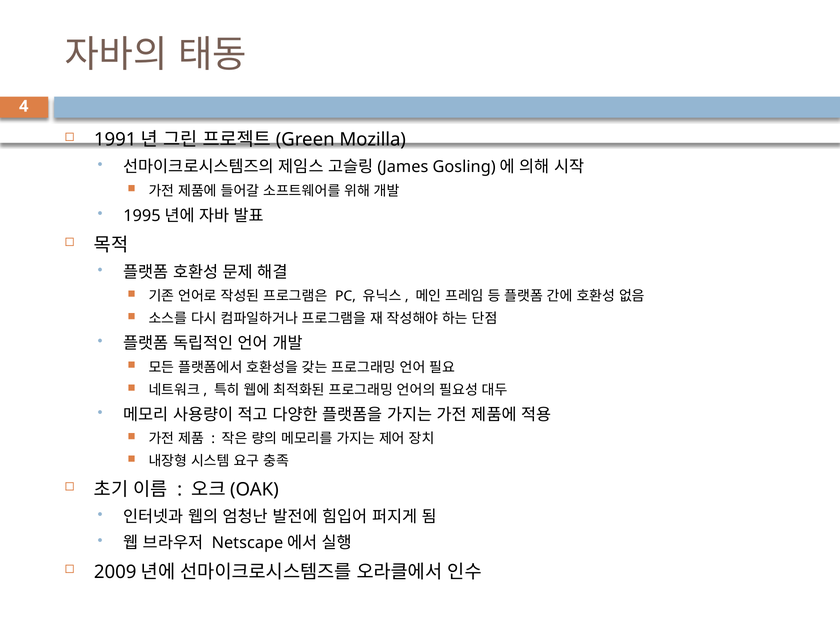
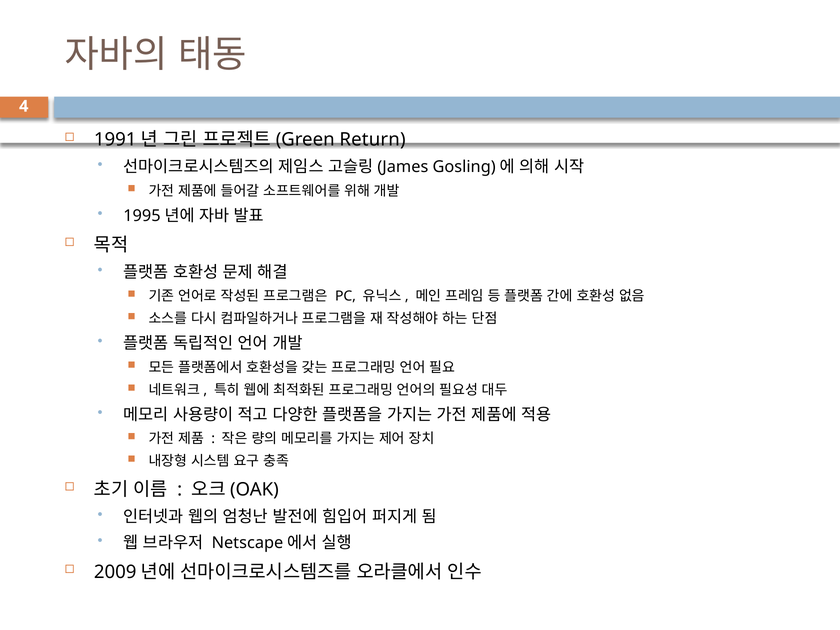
Mozilla: Mozilla -> Return
